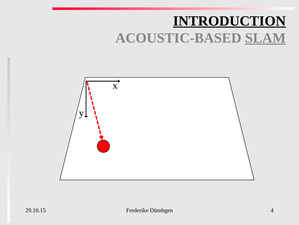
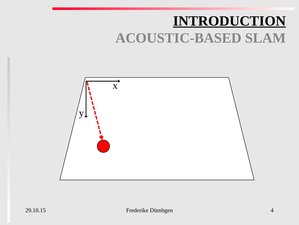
SLAM underline: present -> none
